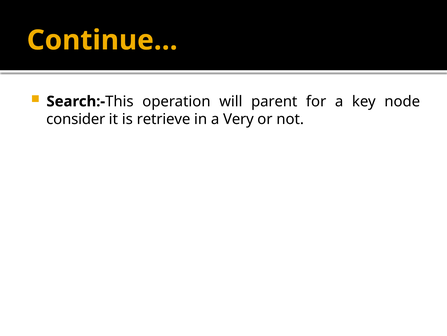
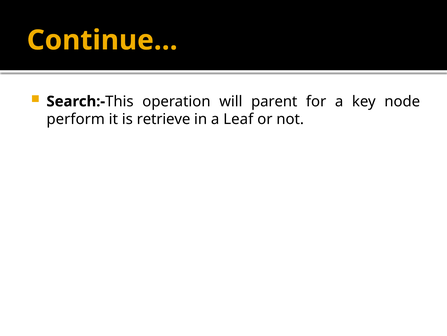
consider: consider -> perform
Very: Very -> Leaf
